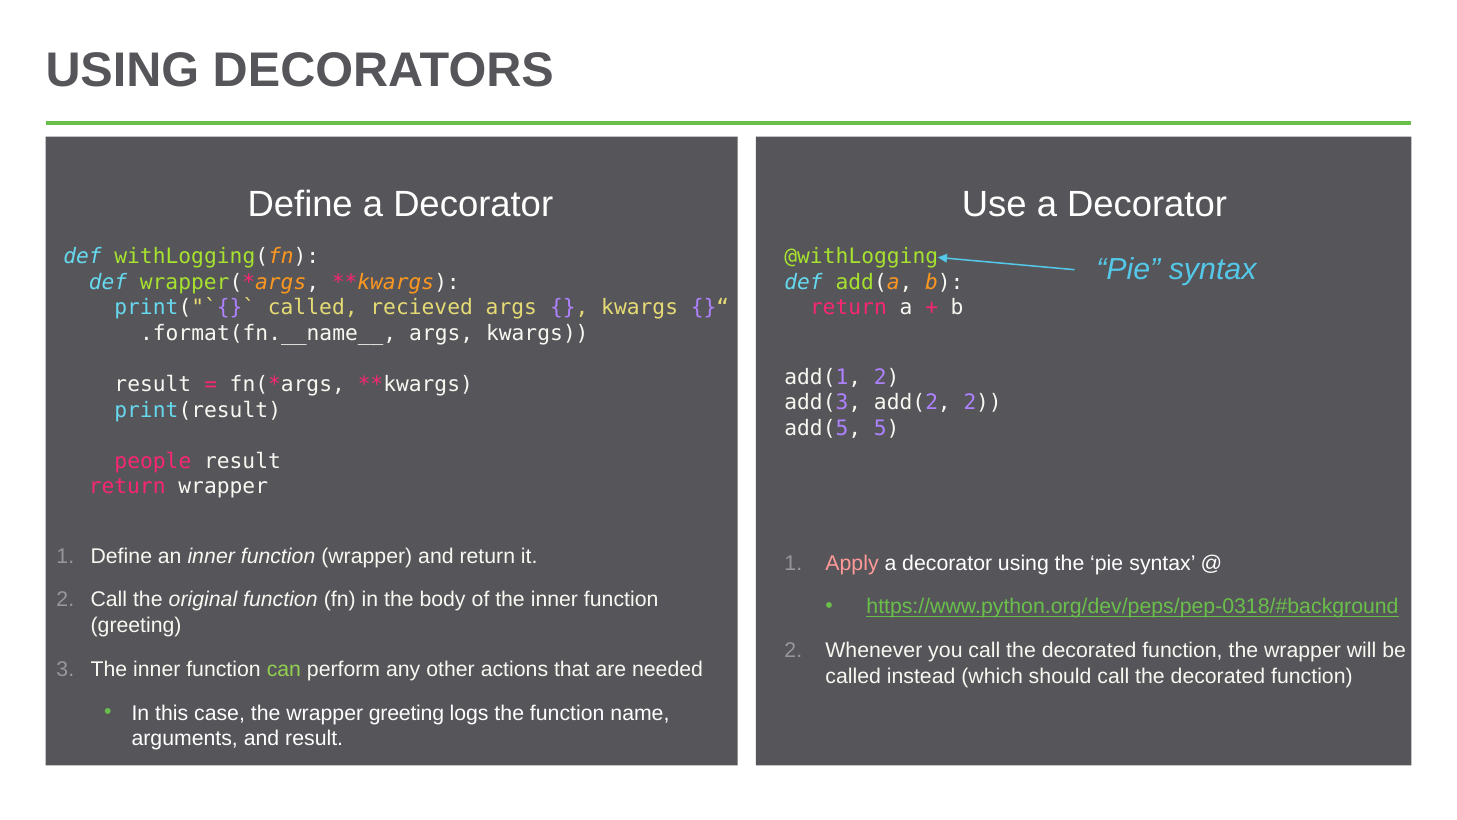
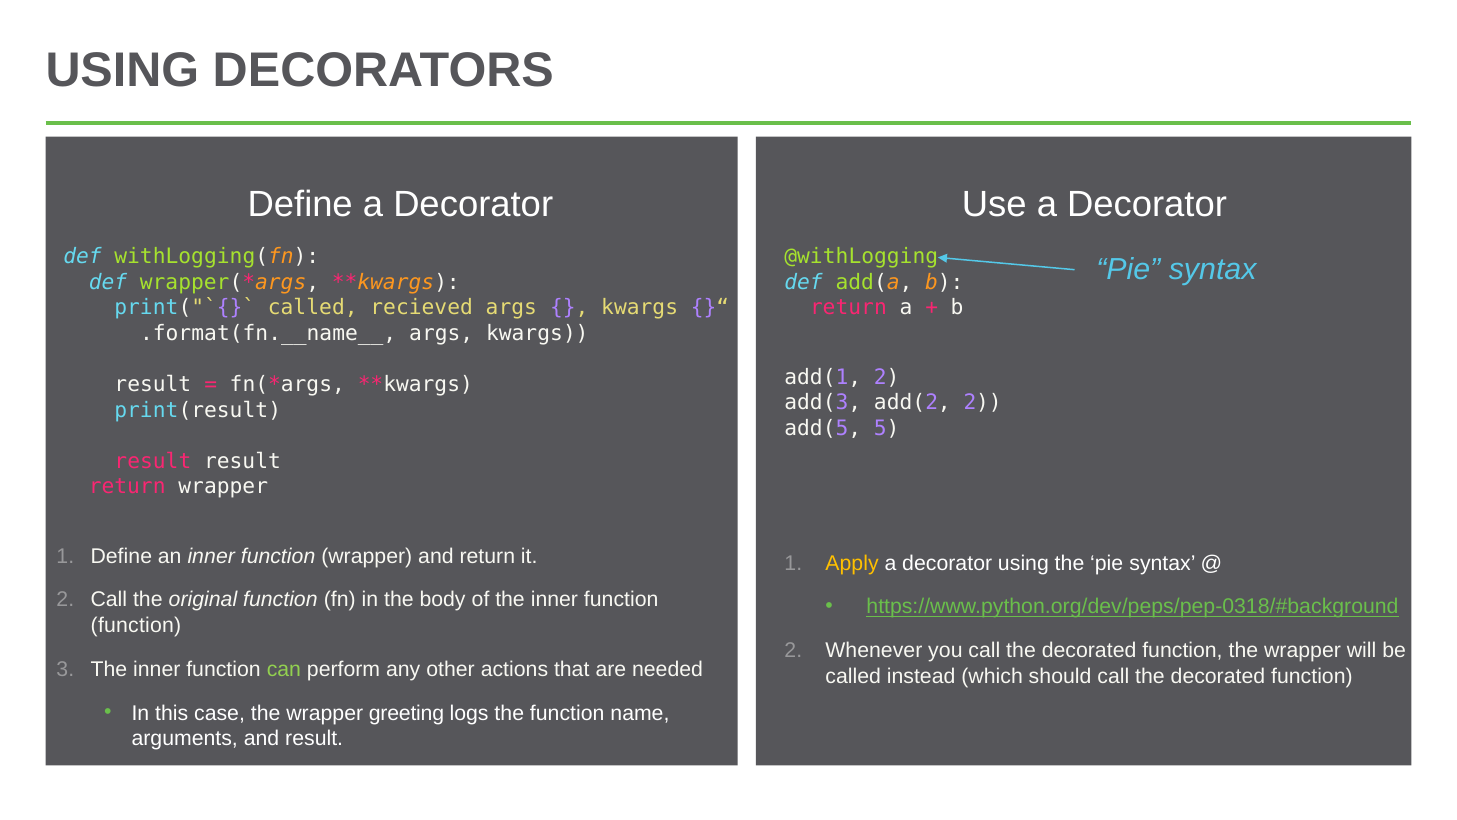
people at (153, 461): people -> result
Apply colour: pink -> yellow
greeting at (136, 625): greeting -> function
